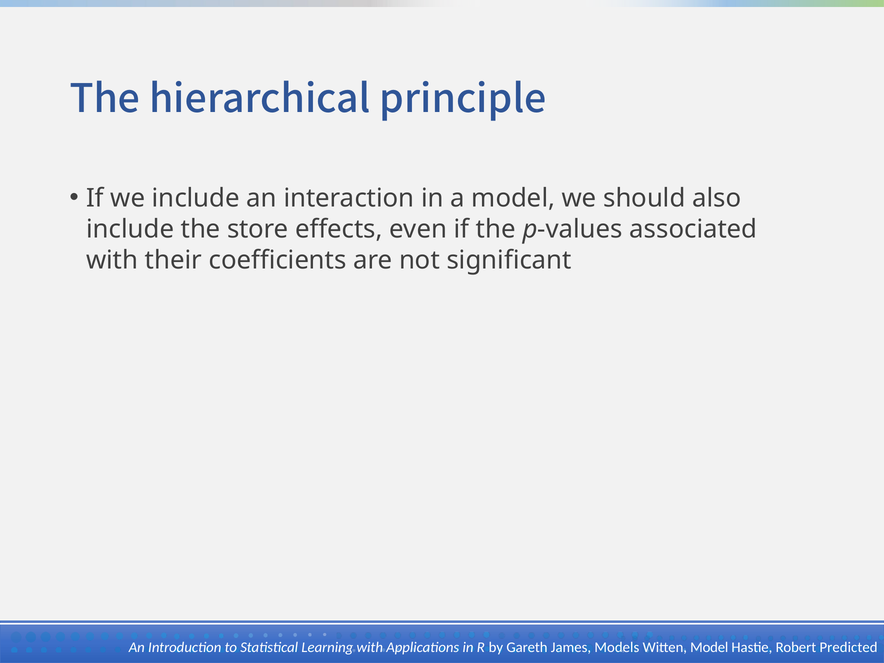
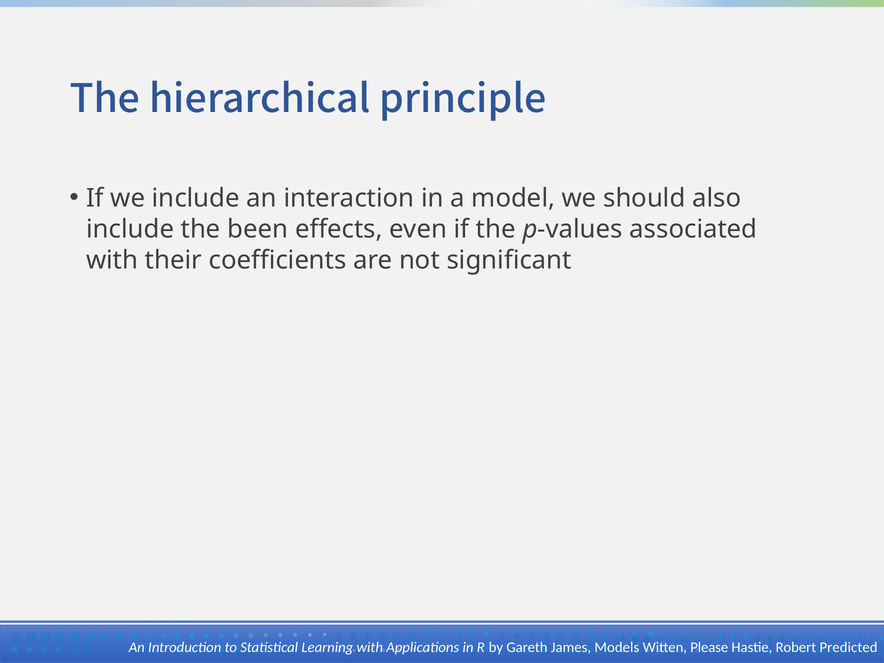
store: store -> been
Witten Model: Model -> Please
